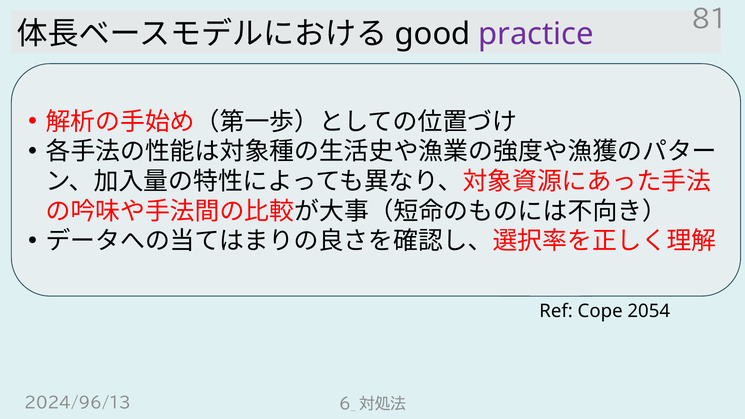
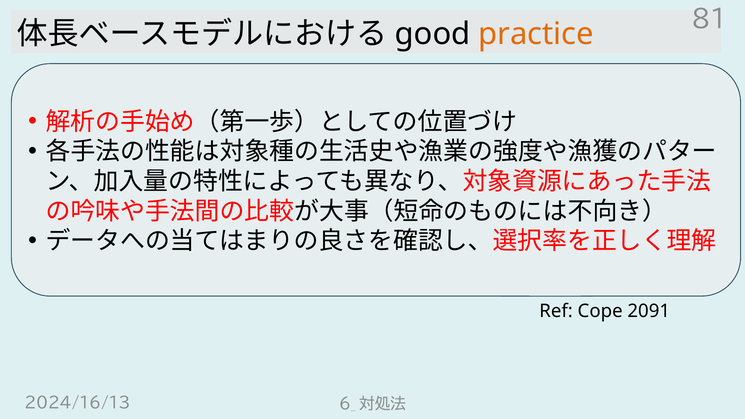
practice colour: purple -> orange
2054: 2054 -> 2091
2024/96/13: 2024/96/13 -> 2024/16/13
